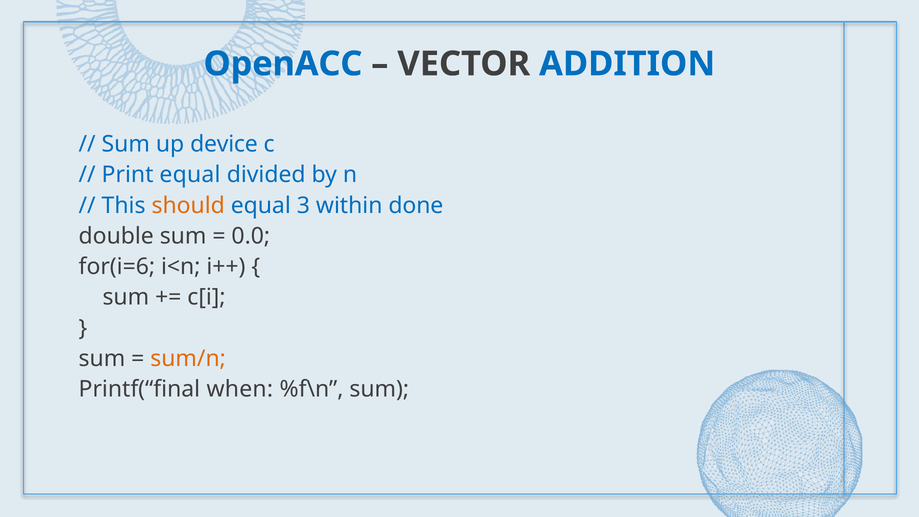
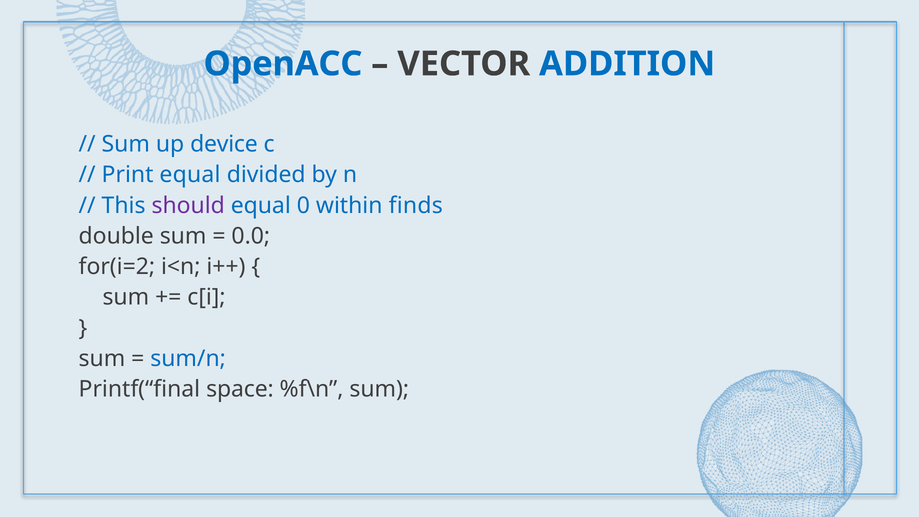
should colour: orange -> purple
3: 3 -> 0
done: done -> finds
for(i=6: for(i=6 -> for(i=2
sum/n colour: orange -> blue
when: when -> space
